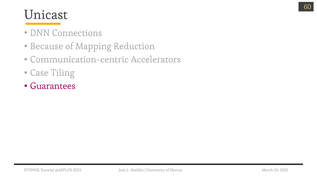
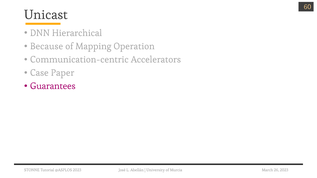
Connections: Connections -> Hierarchical
Reduction: Reduction -> Operation
Tiling: Tiling -> Paper
